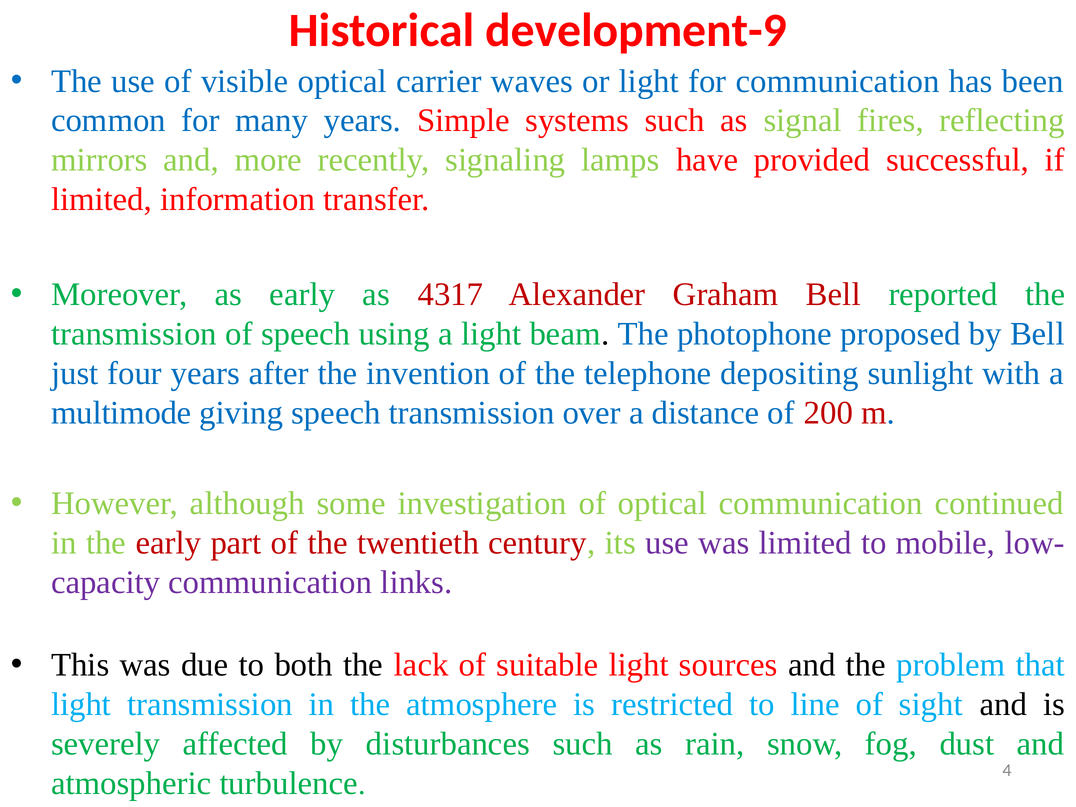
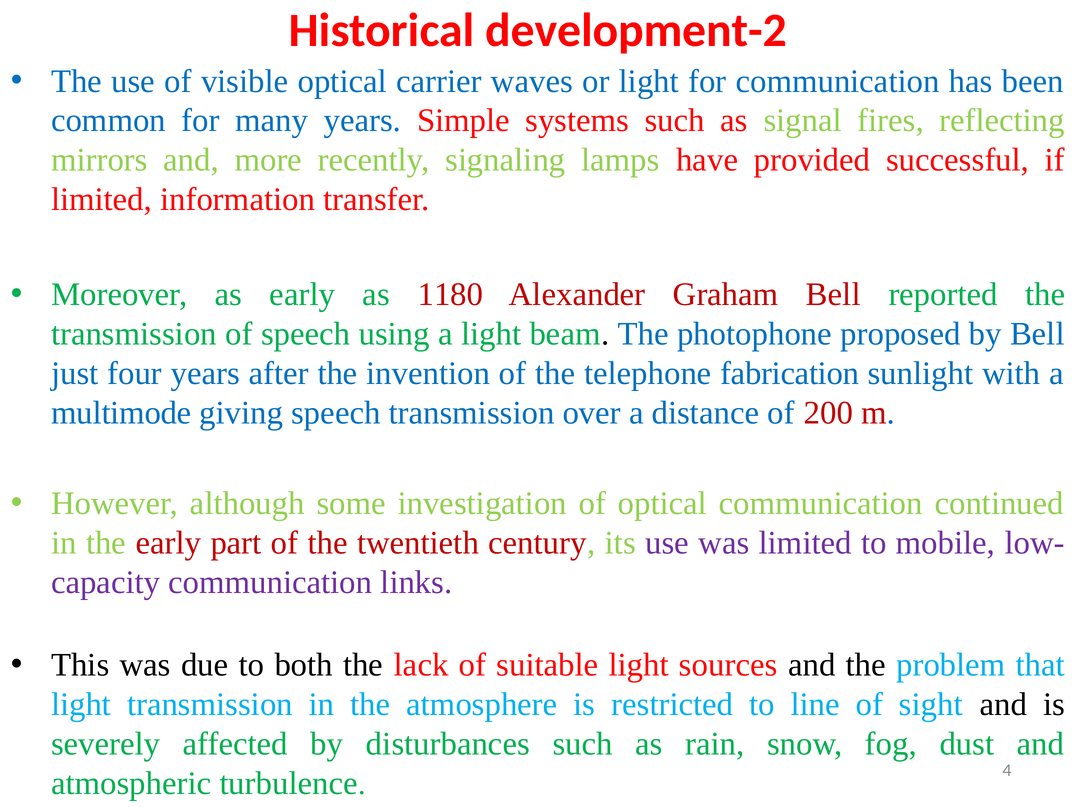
development-9: development-9 -> development-2
4317: 4317 -> 1180
depositing: depositing -> fabrication
